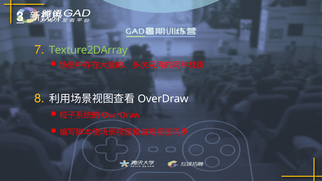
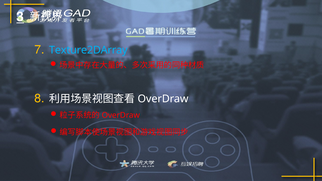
Texture2DArray colour: light green -> light blue
